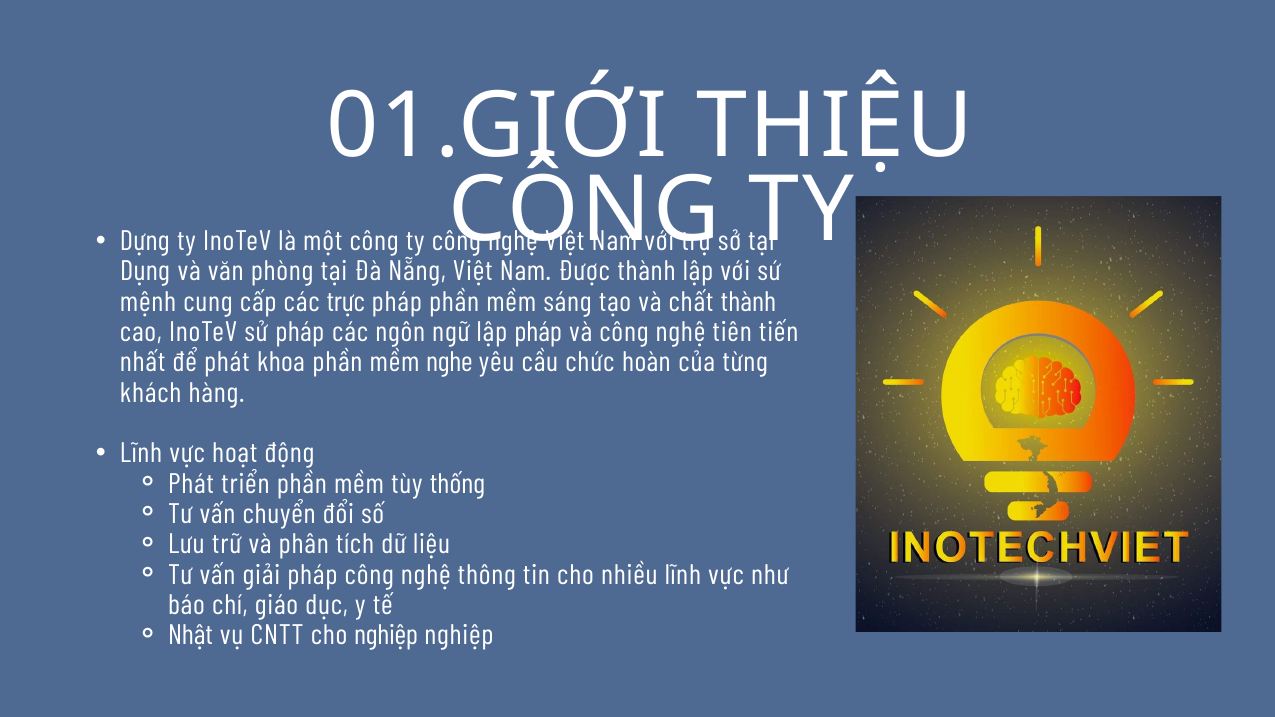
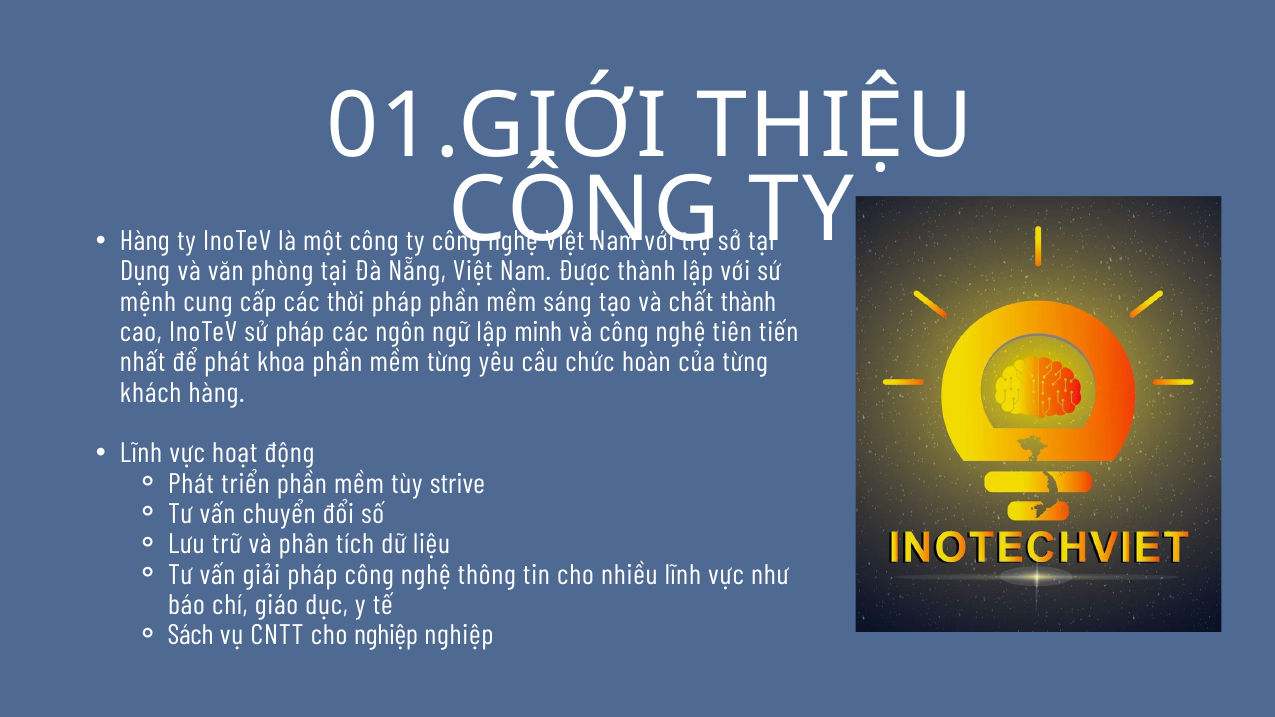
Dựng at (145, 241): Dựng -> Hàng
trực: trực -> thời
lập pháp: pháp -> minh
mềm nghe: nghe -> từng
thống: thống -> strive
Nhật: Nhật -> Sách
